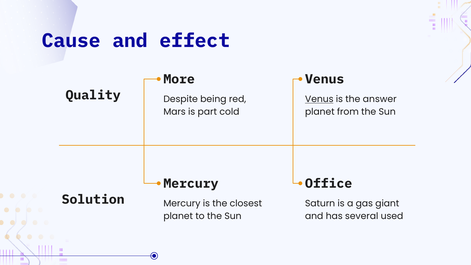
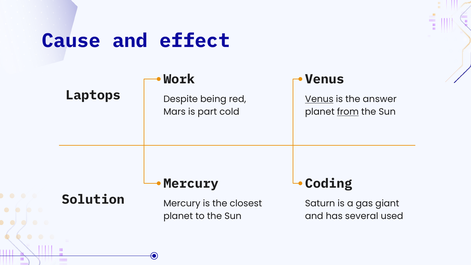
More: More -> Work
Quality: Quality -> Laptops
from underline: none -> present
Office: Office -> Coding
